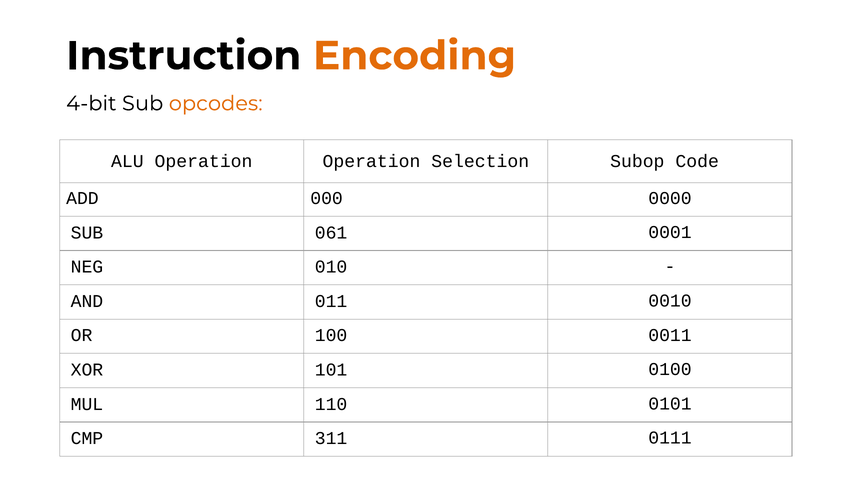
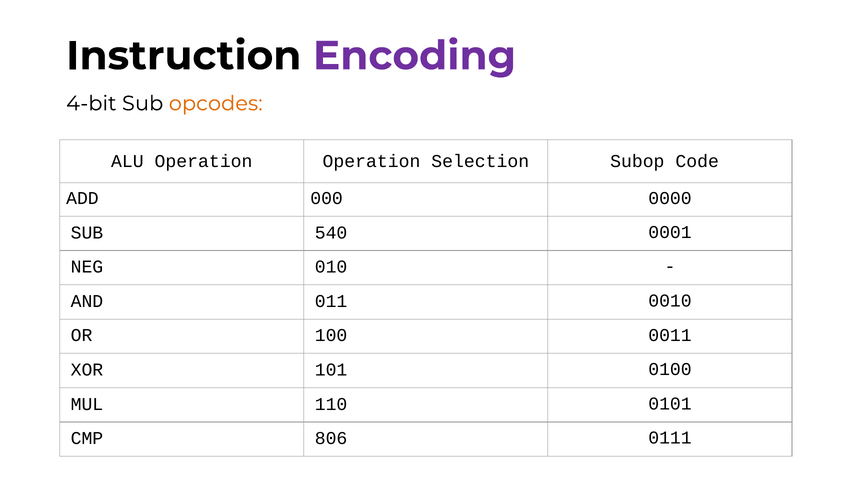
Encoding colour: orange -> purple
061: 061 -> 540
311: 311 -> 806
